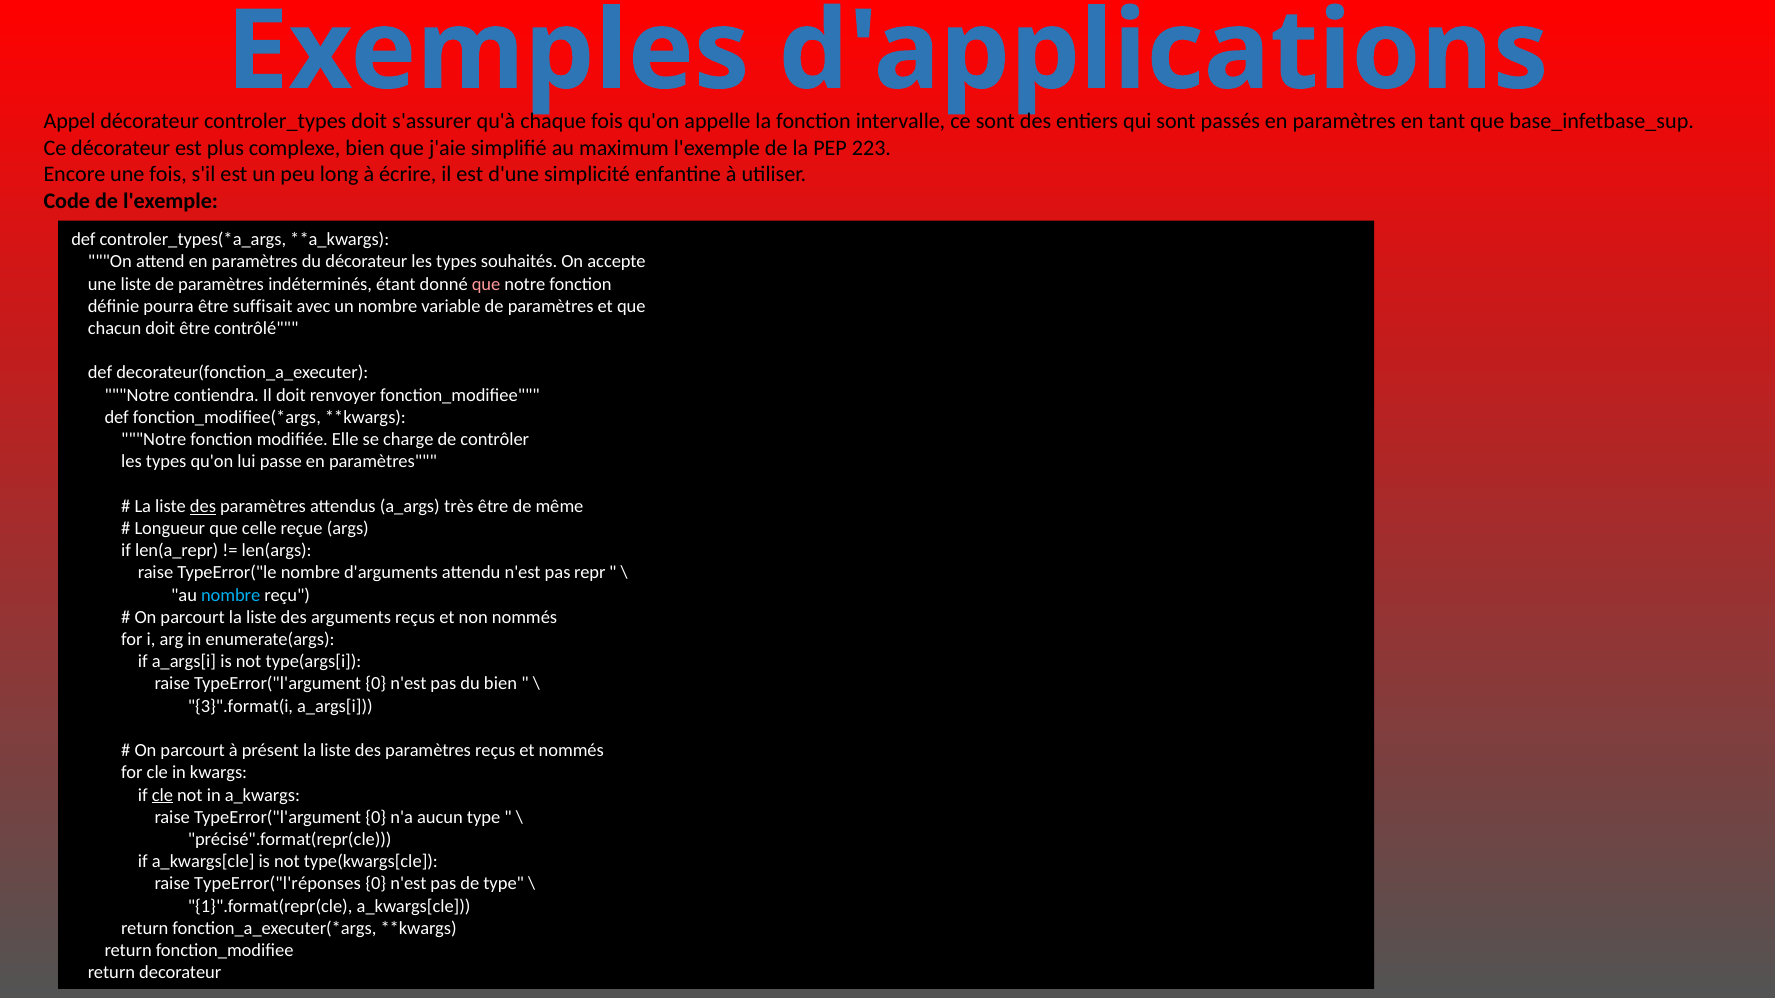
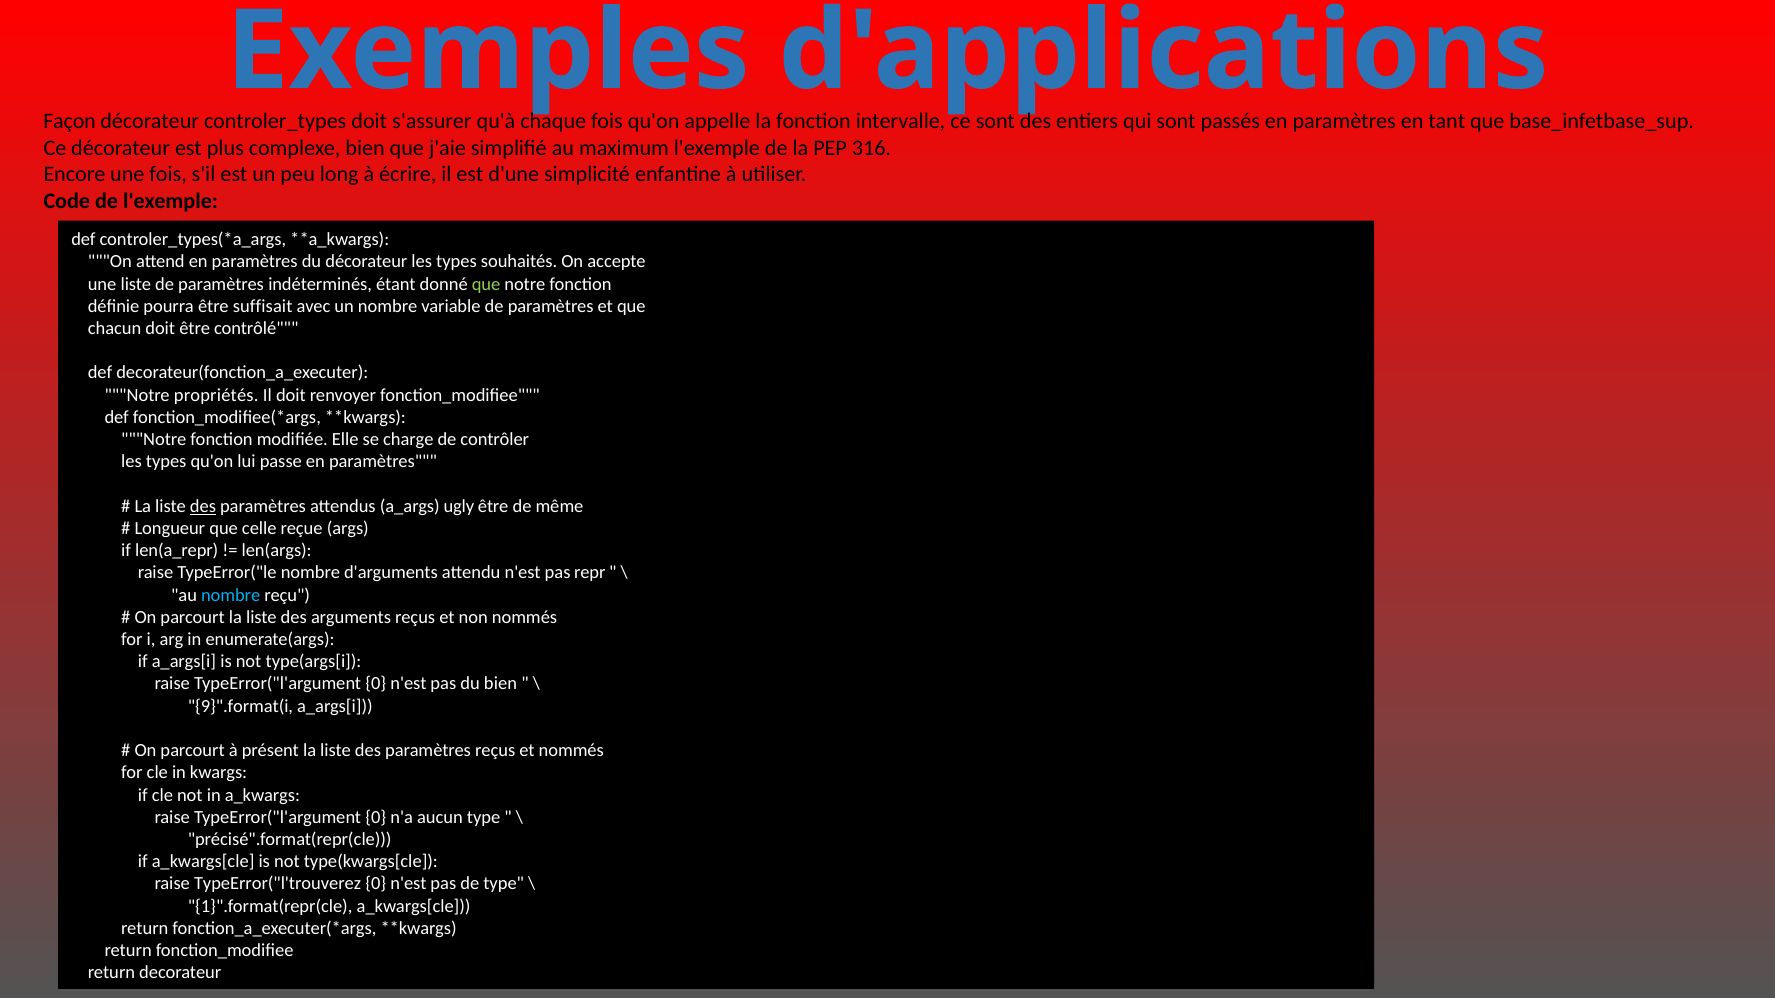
Appel: Appel -> Façon
223: 223 -> 316
que at (486, 284) colour: pink -> light green
contiendra: contiendra -> propriétés
très: très -> ugly
3}".format(i: 3}".format(i -> 9}".format(i
cle at (162, 795) underline: present -> none
TypeError("l'réponses: TypeError("l'réponses -> TypeError("l'trouverez
